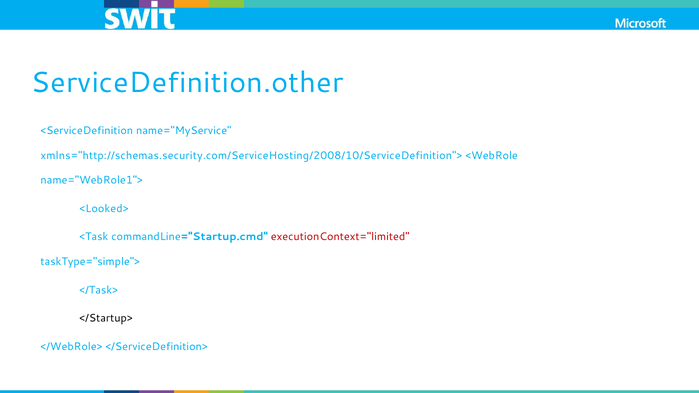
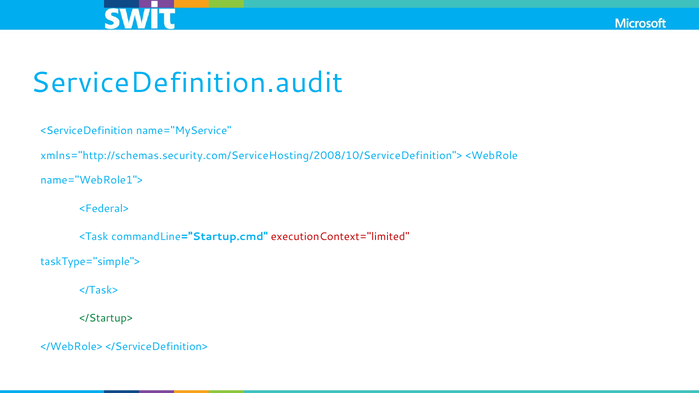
ServiceDefinition.other: ServiceDefinition.other -> ServiceDefinition.audit
<Looked>: <Looked> -> <Federal>
</Startup> colour: black -> green
